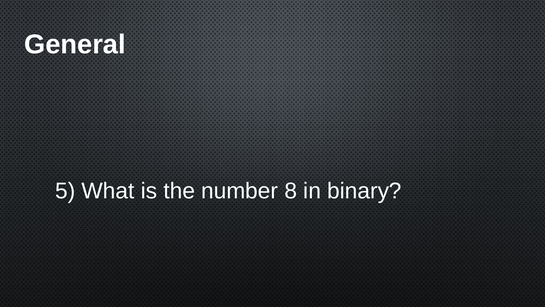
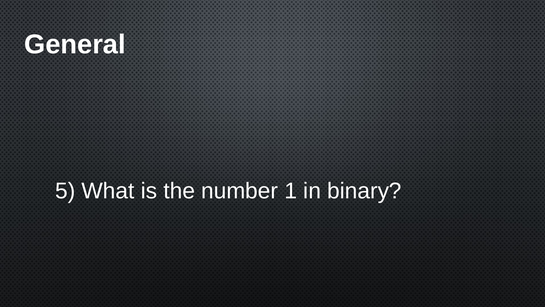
8: 8 -> 1
